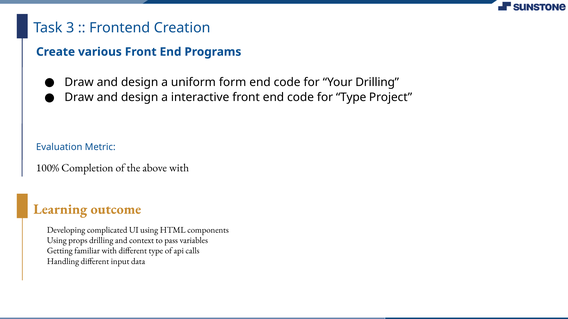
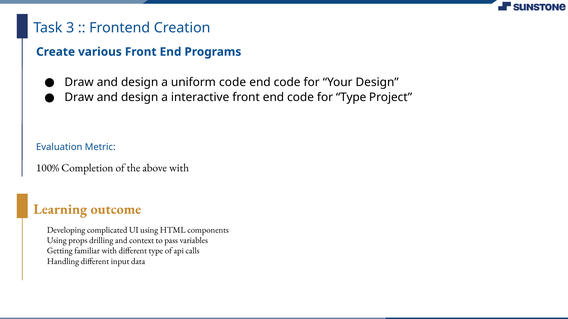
uniform form: form -> code
Your Drilling: Drilling -> Design
